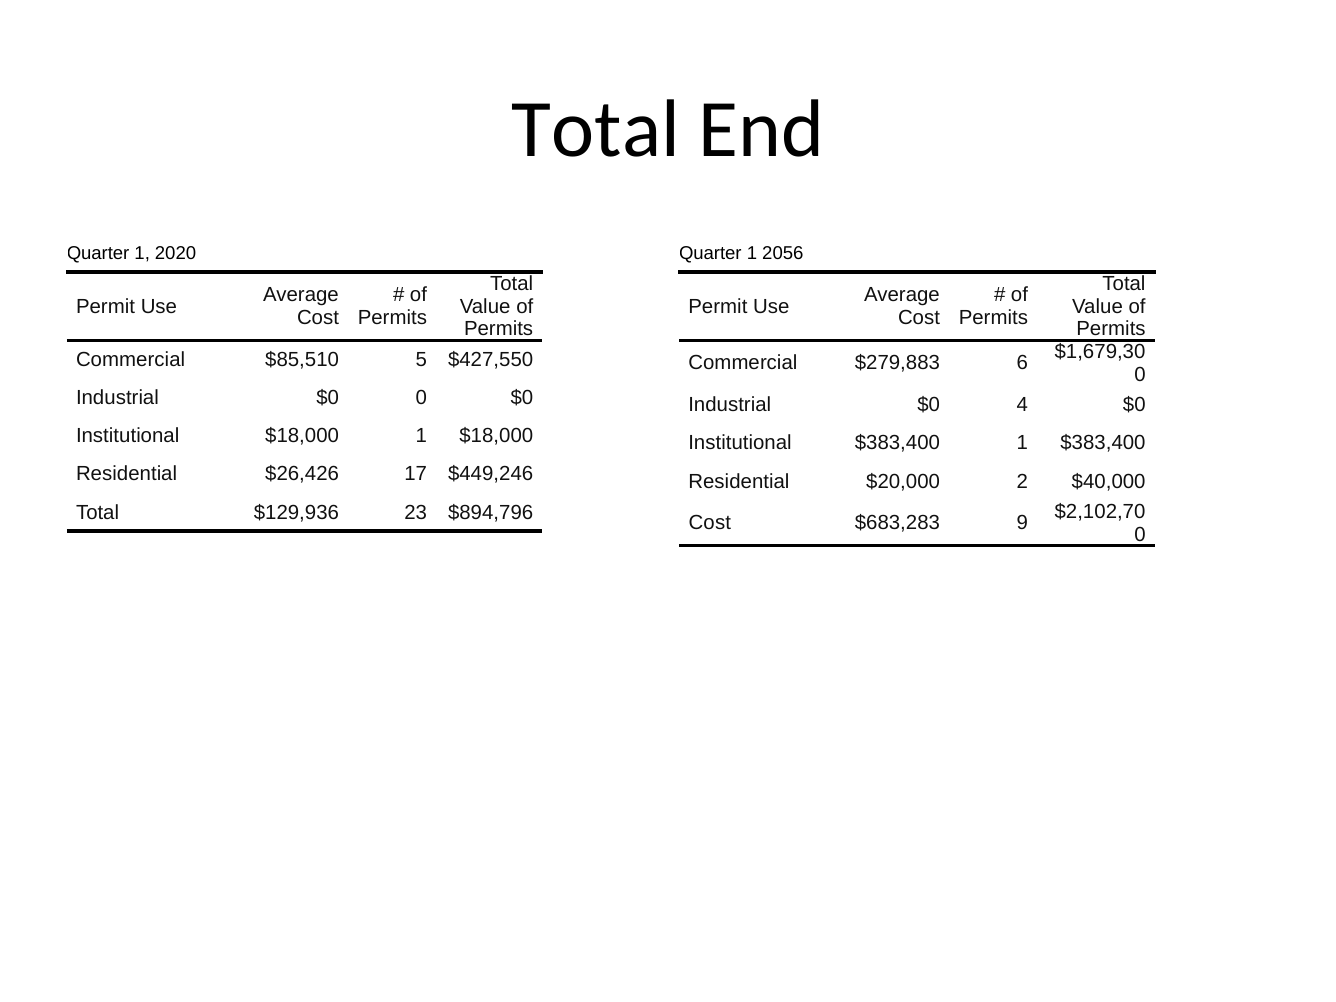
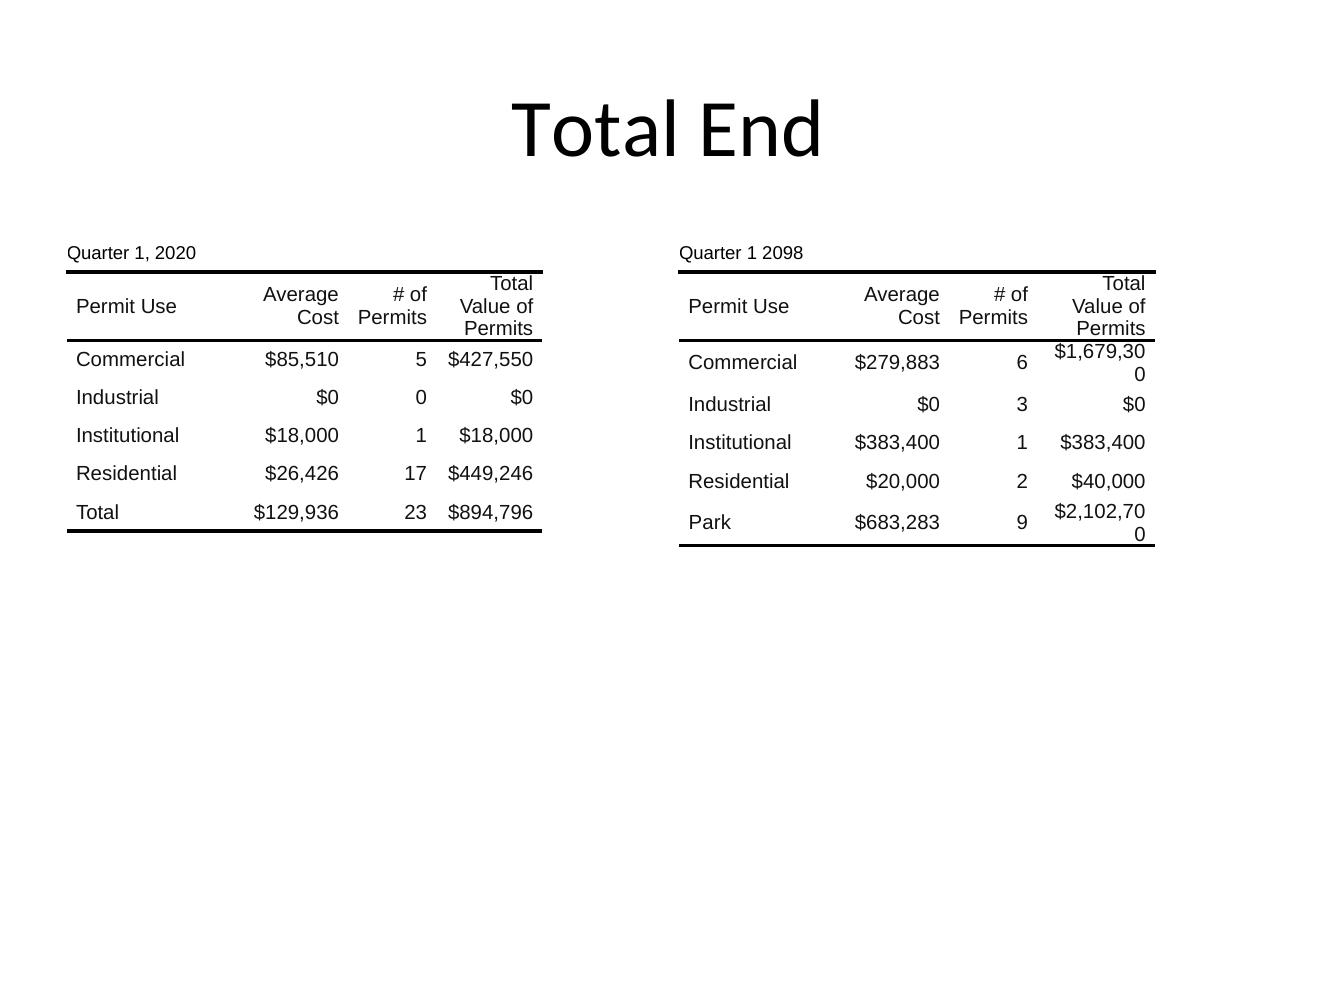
2056: 2056 -> 2098
4: 4 -> 3
Cost at (710, 523): Cost -> Park
